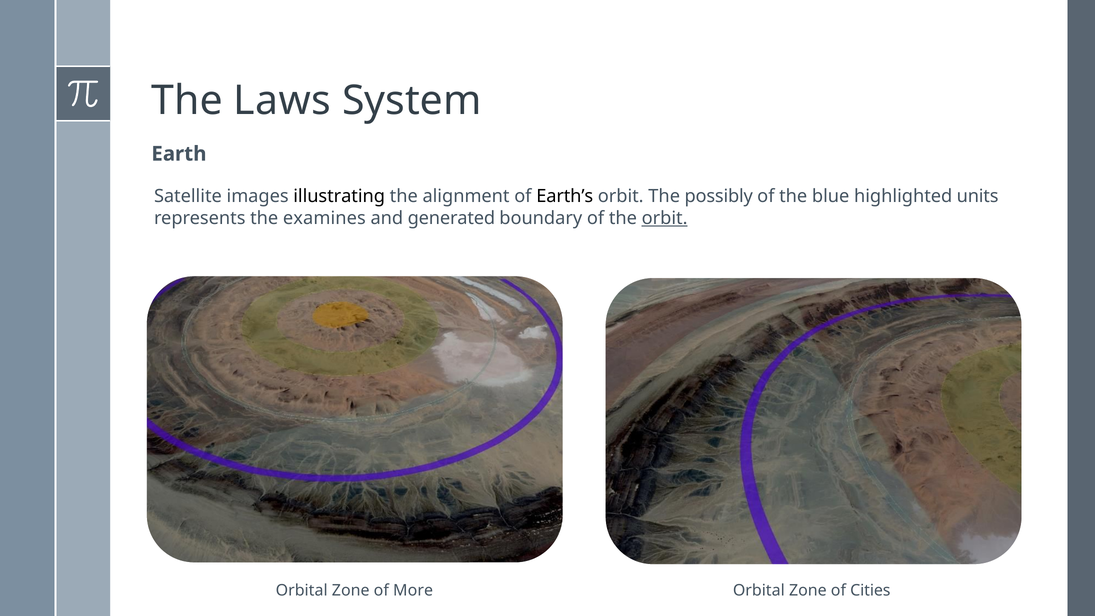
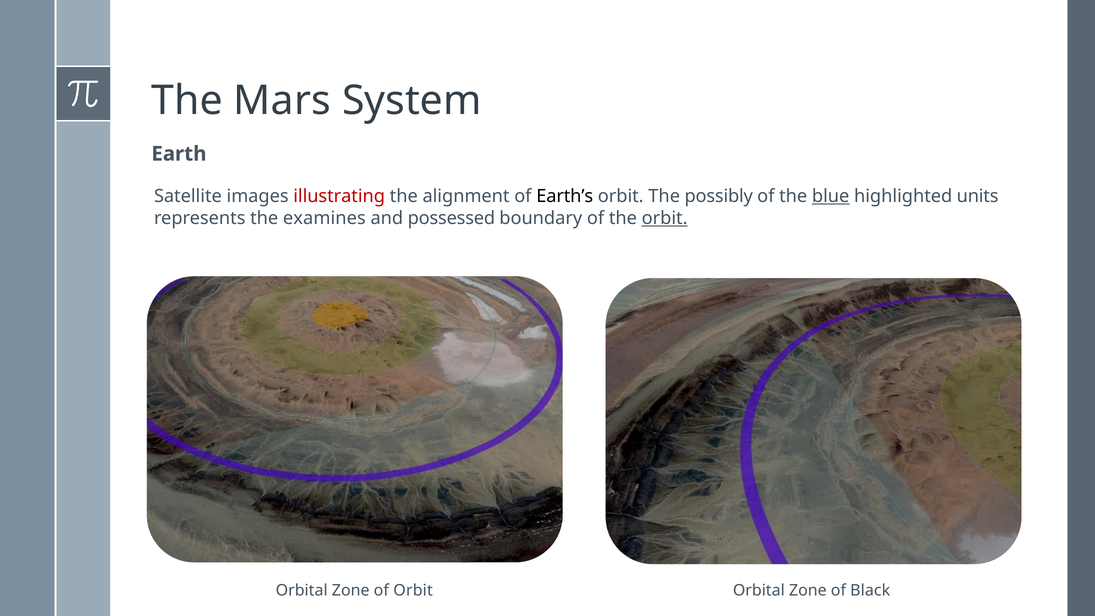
Laws: Laws -> Mars
illustrating colour: black -> red
blue underline: none -> present
generated: generated -> possessed
of More: More -> Orbit
Cities: Cities -> Black
